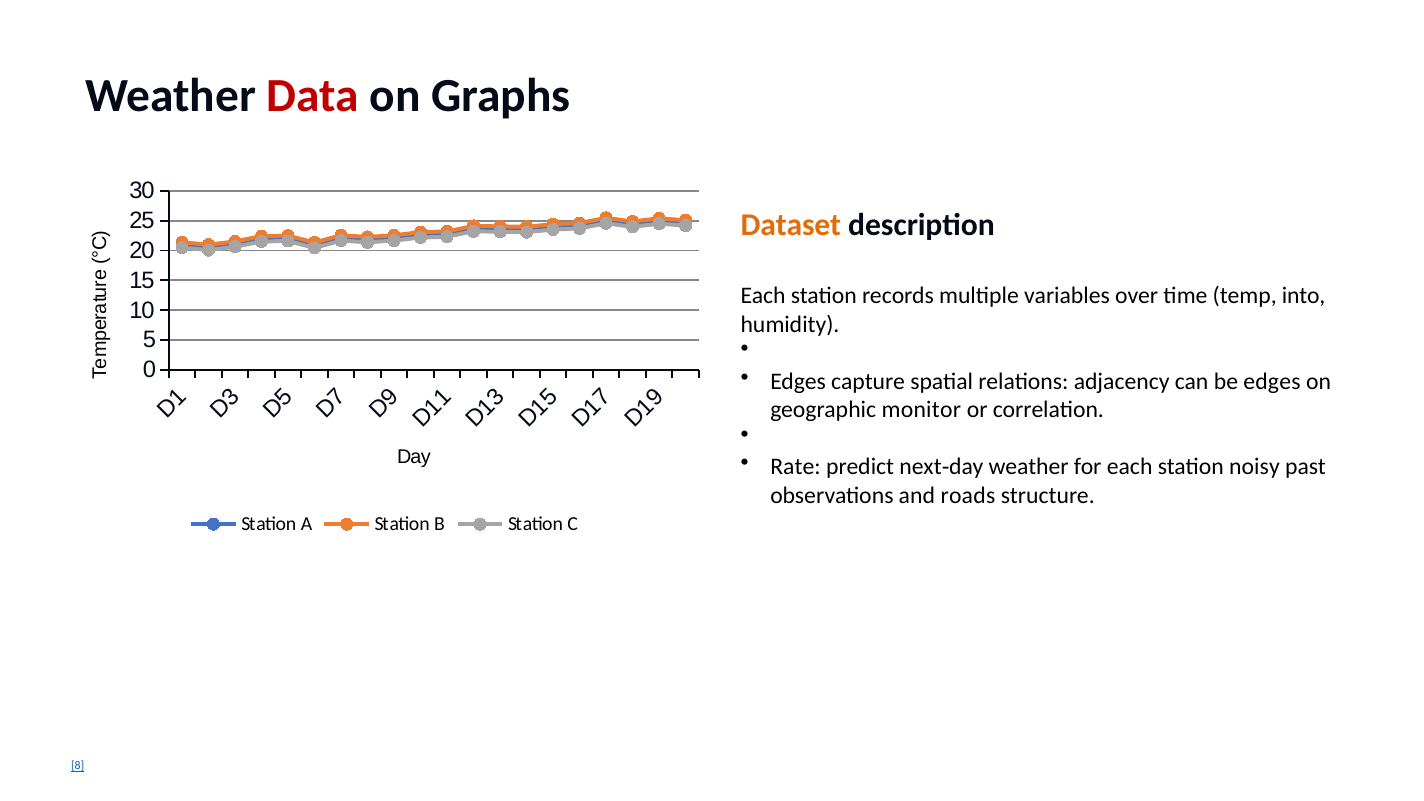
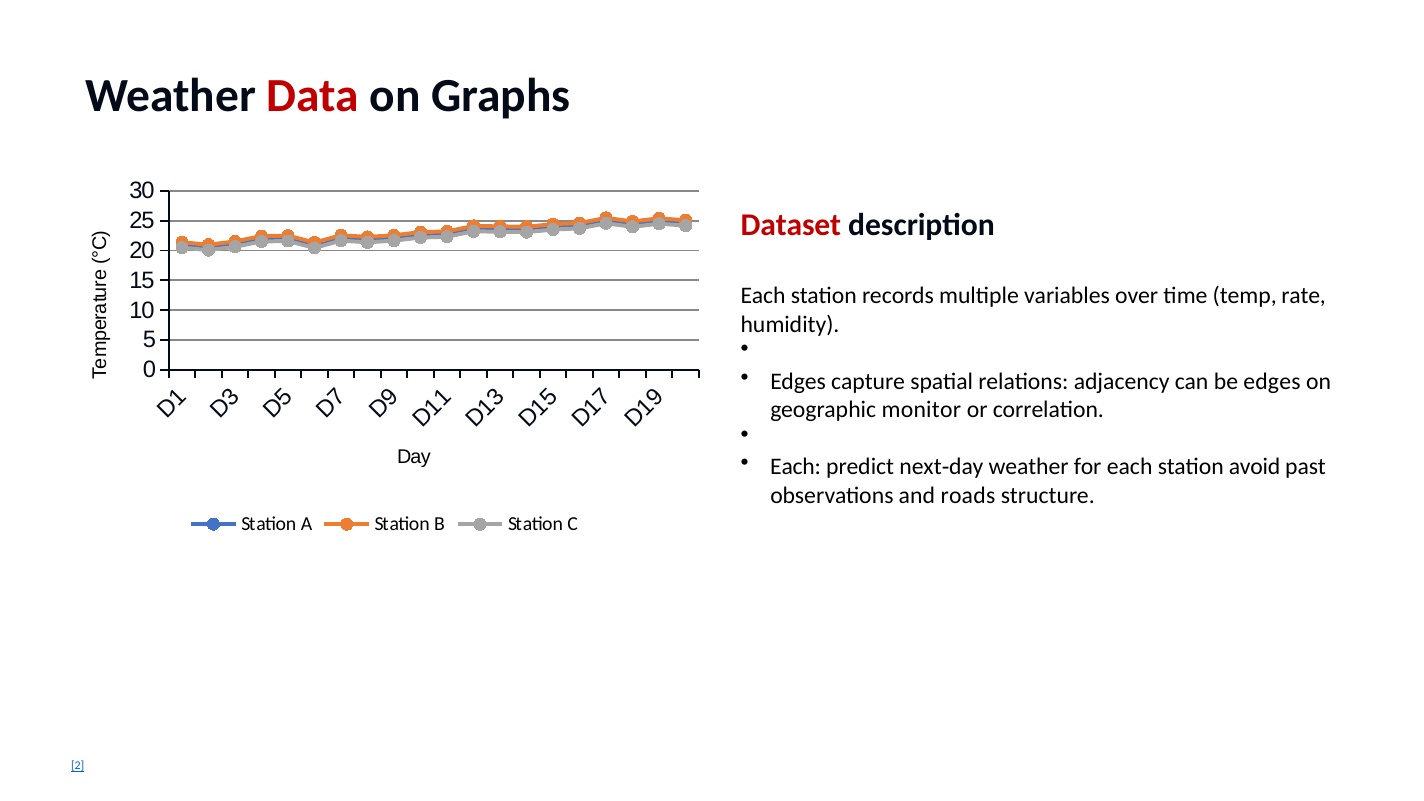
Dataset colour: orange -> red
into: into -> rate
Rate at (795, 467): Rate -> Each
noisy: noisy -> avoid
8: 8 -> 2
